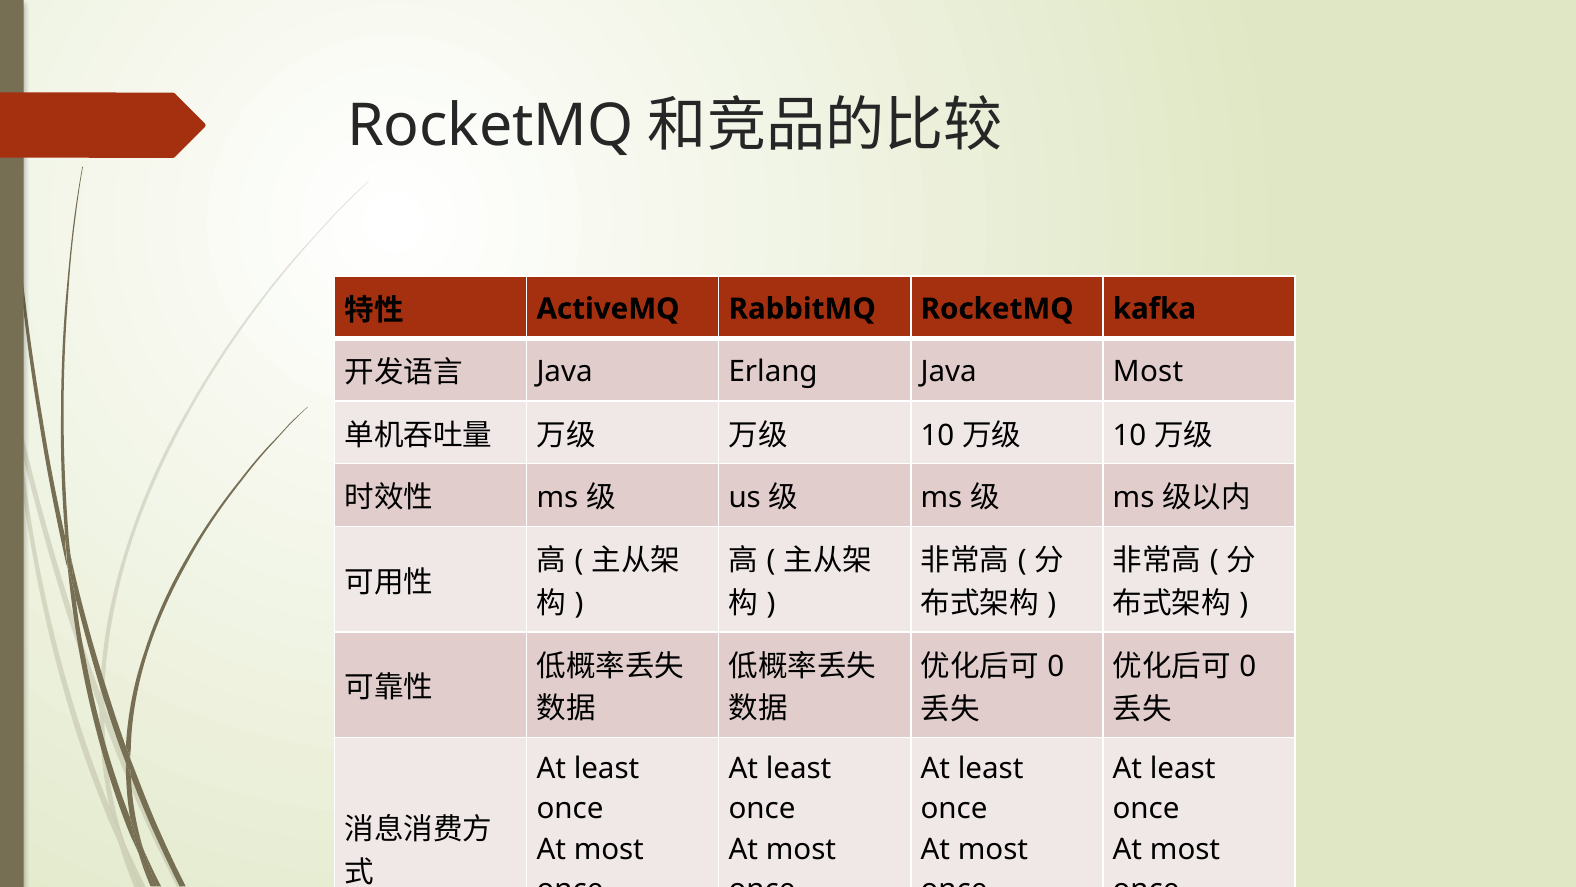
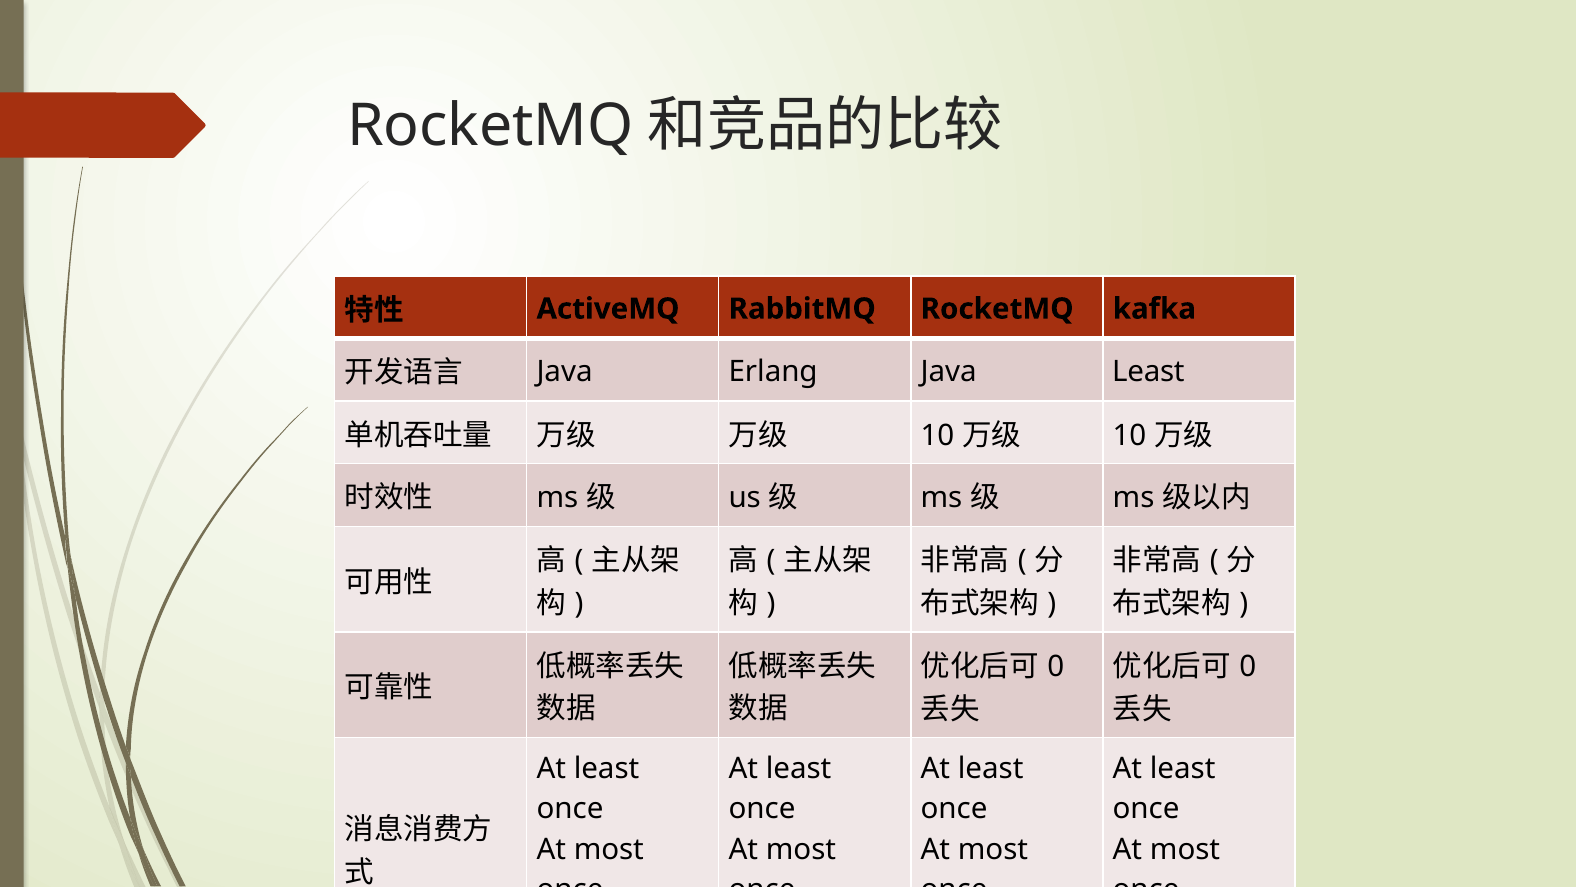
Java Most: Most -> Least
